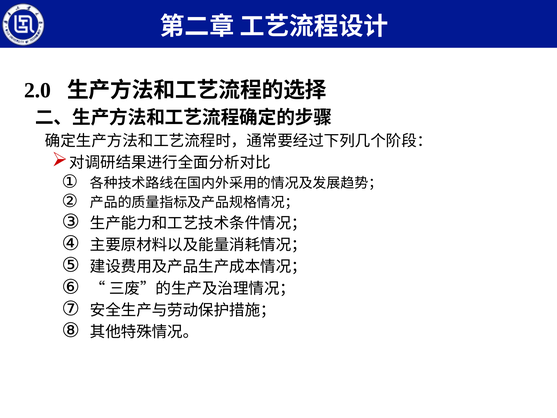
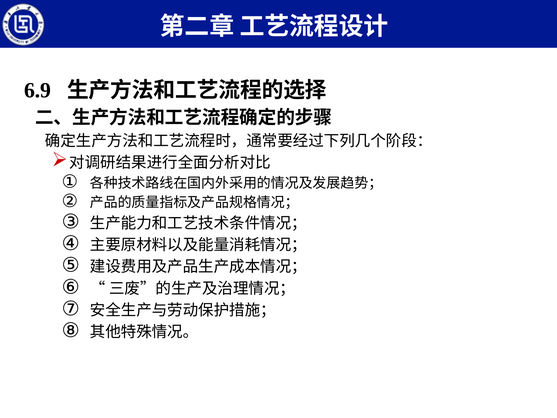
2.0: 2.0 -> 6.9
